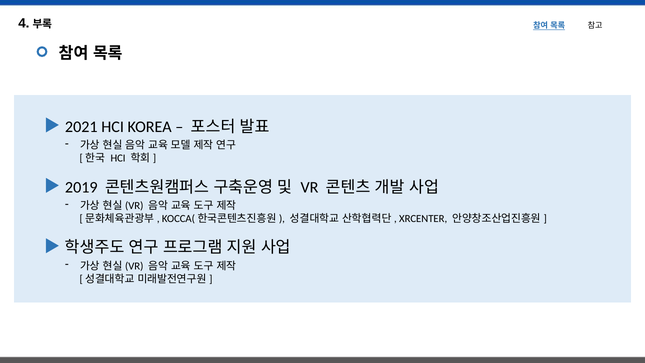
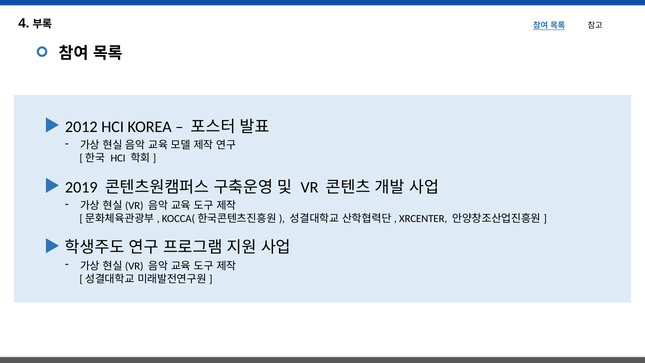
2021: 2021 -> 2012
